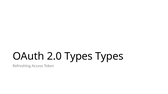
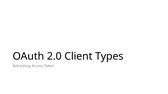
2.0 Types: Types -> Client
